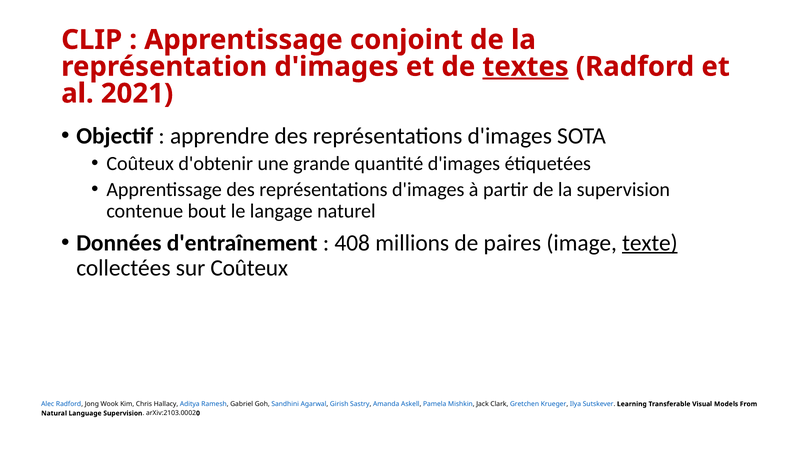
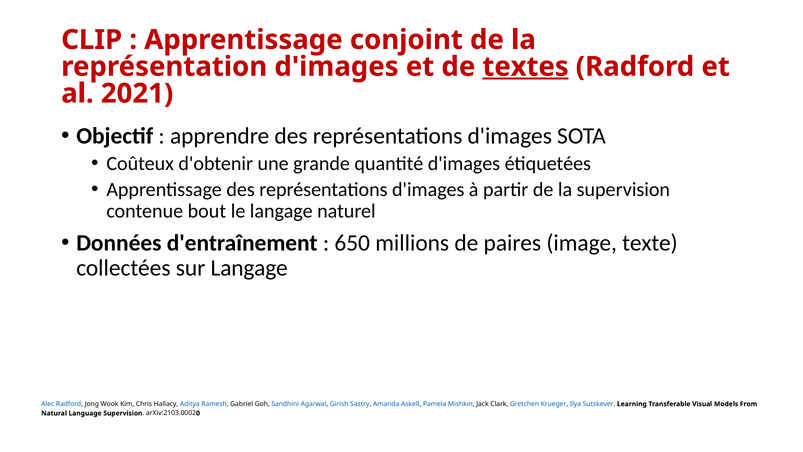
408: 408 -> 650
texte underline: present -> none
sur Coûteux: Coûteux -> Langage
